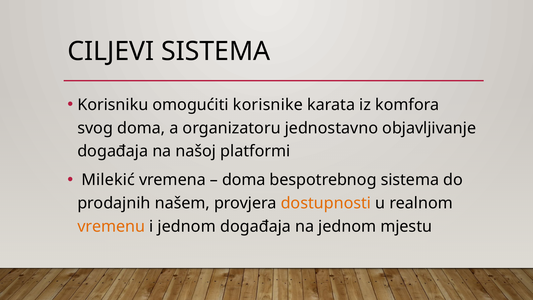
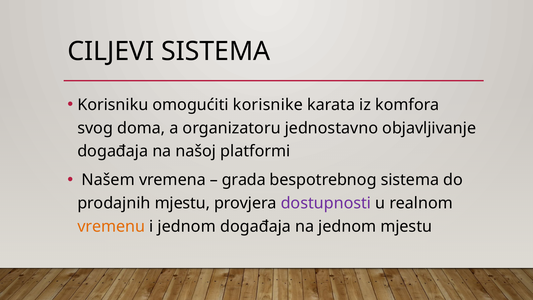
Milekić: Milekić -> Našem
doma at (244, 180): doma -> grada
prodajnih našem: našem -> mjestu
dostupnosti colour: orange -> purple
